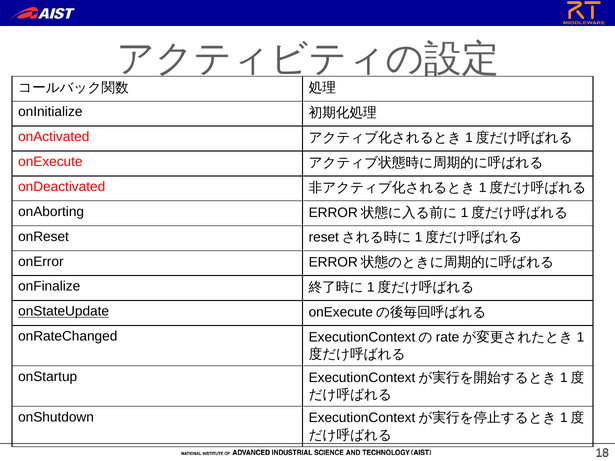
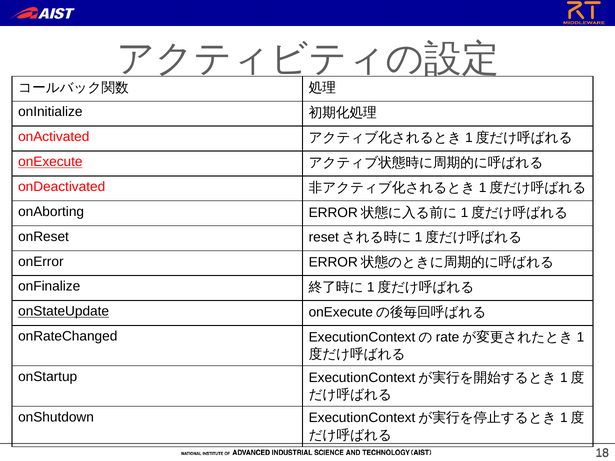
onExecute underline: none -> present
